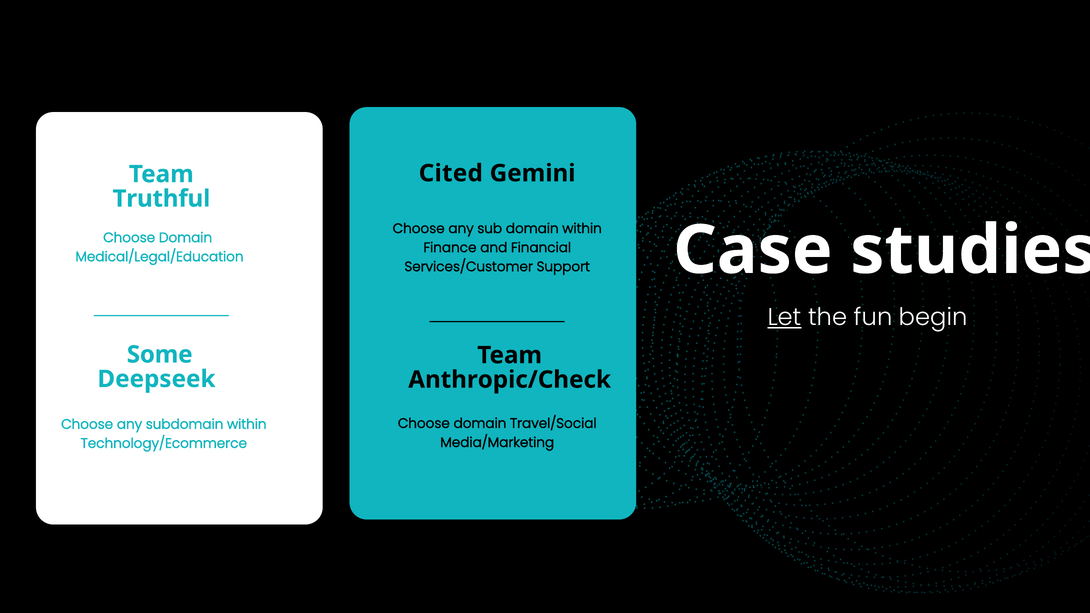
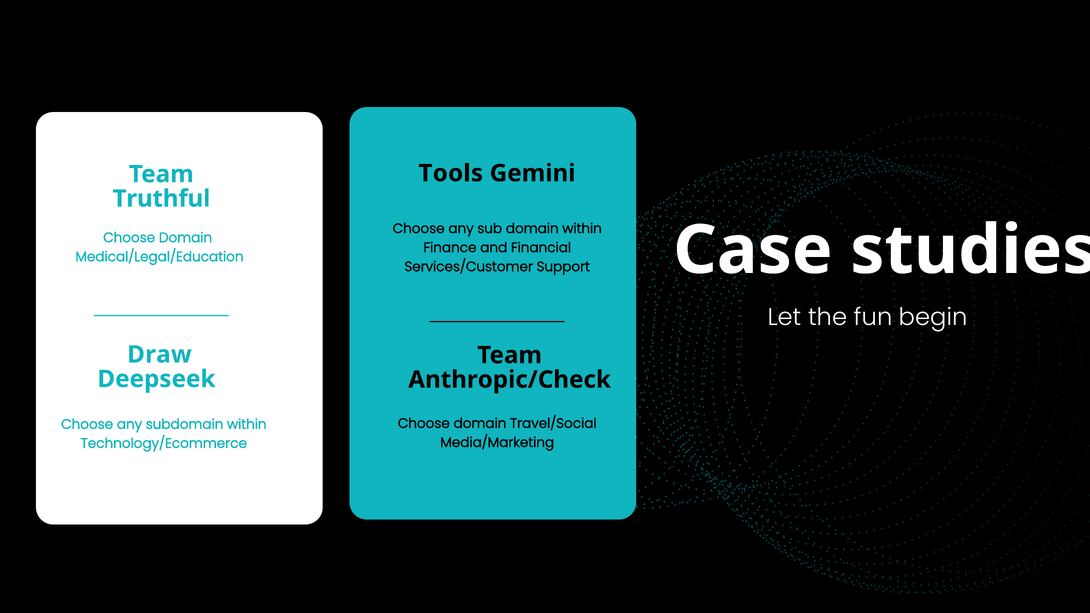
Cited: Cited -> Tools
Let underline: present -> none
Some: Some -> Draw
